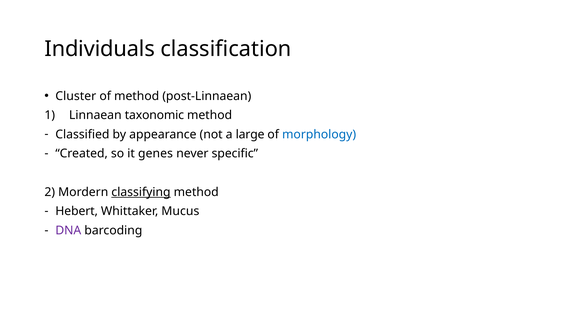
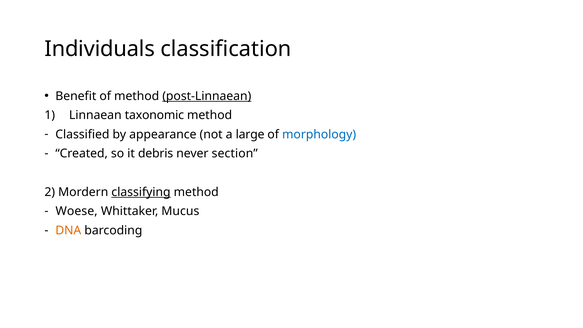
Cluster: Cluster -> Benefit
post-Linnaean underline: none -> present
genes: genes -> debris
specific: specific -> section
Hebert: Hebert -> Woese
DNA colour: purple -> orange
